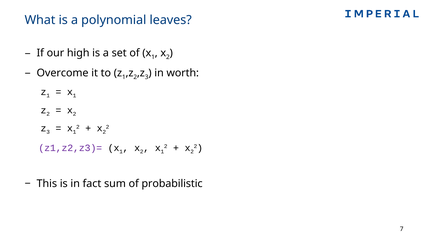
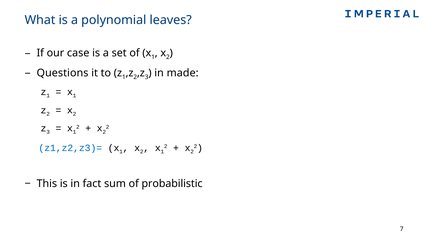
high: high -> case
Overcome: Overcome -> Questions
worth: worth -> made
z1,z2,z3)= colour: purple -> blue
